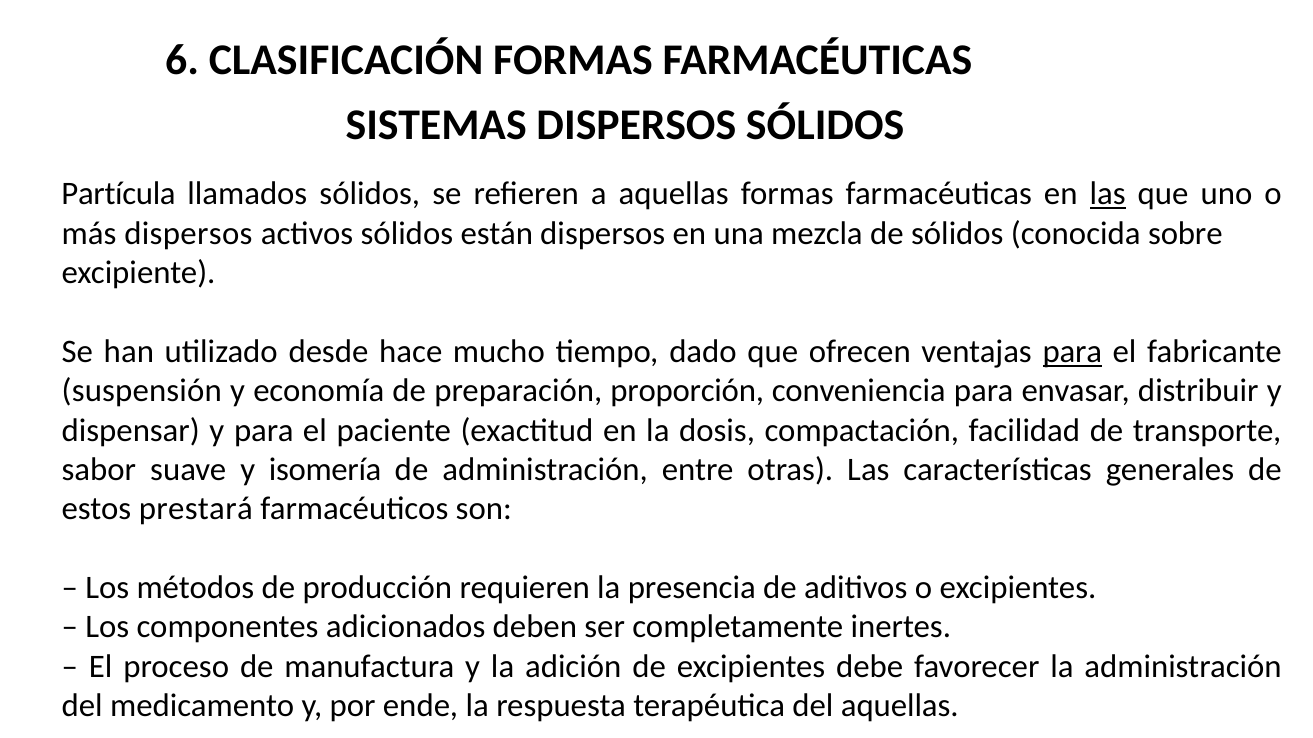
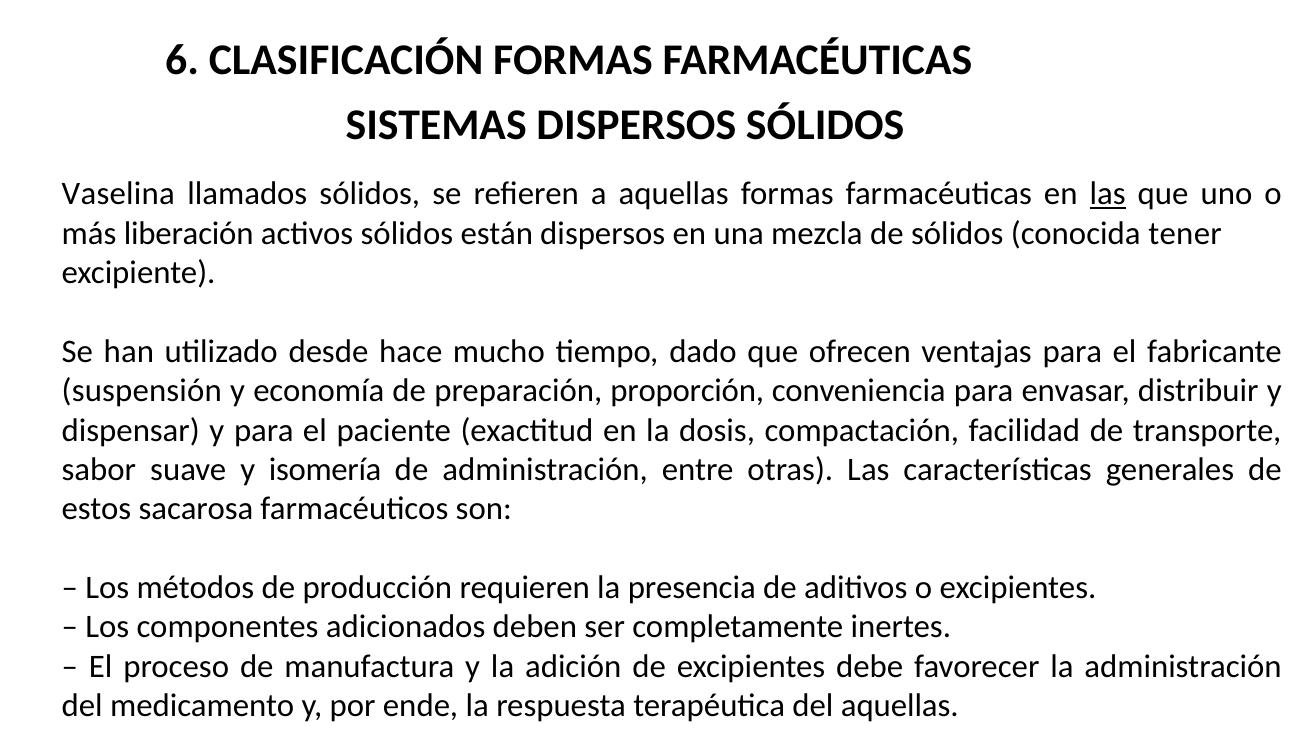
Partícula: Partícula -> Vaselina
más dispersos: dispersos -> liberación
sobre: sobre -> tener
para at (1072, 352) underline: present -> none
prestará: prestará -> sacarosa
